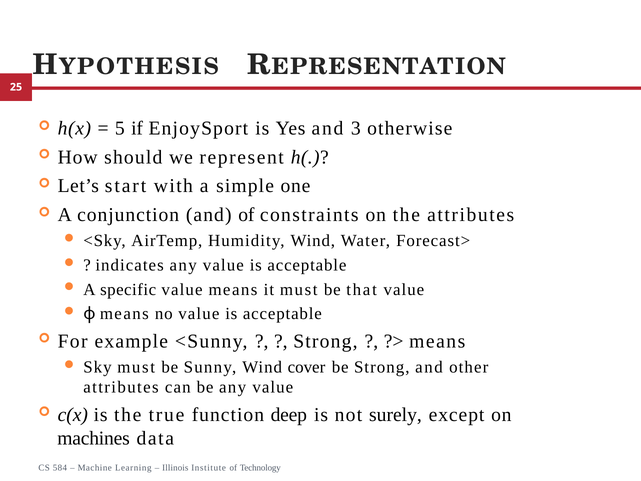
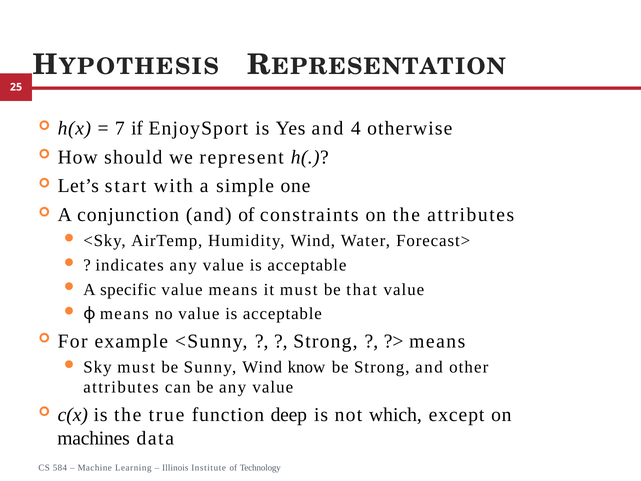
5: 5 -> 7
3: 3 -> 4
cover: cover -> know
surely: surely -> which
